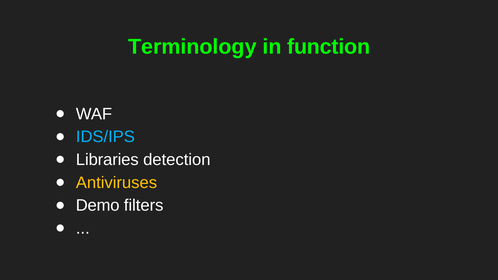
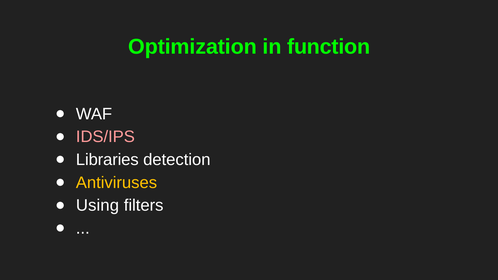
Terminology: Terminology -> Optimization
IDS/IPS colour: light blue -> pink
Demo: Demo -> Using
